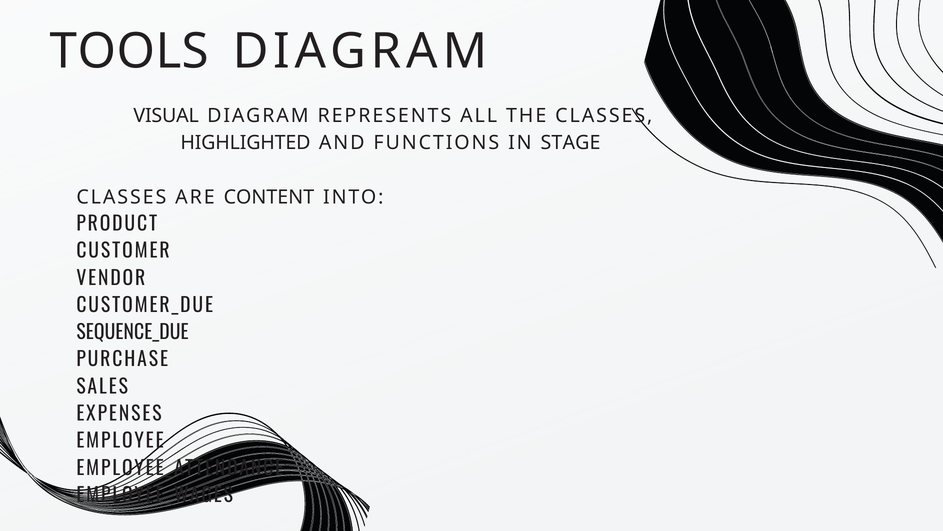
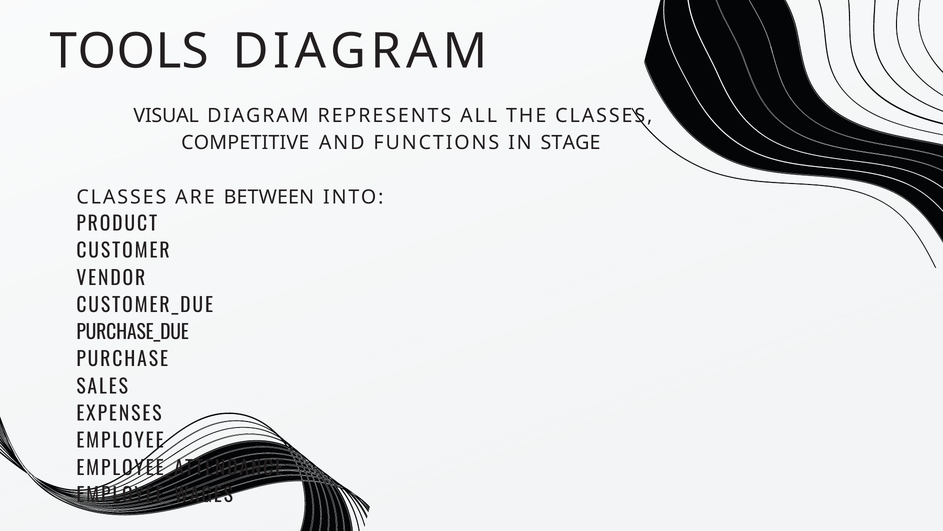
HIGHLIGHTED: HIGHLIGHTED -> COMPETITIVE
CONTENT: CONTENT -> BETWEEN
SEQUENCE_DUE: SEQUENCE_DUE -> PURCHASE_DUE
